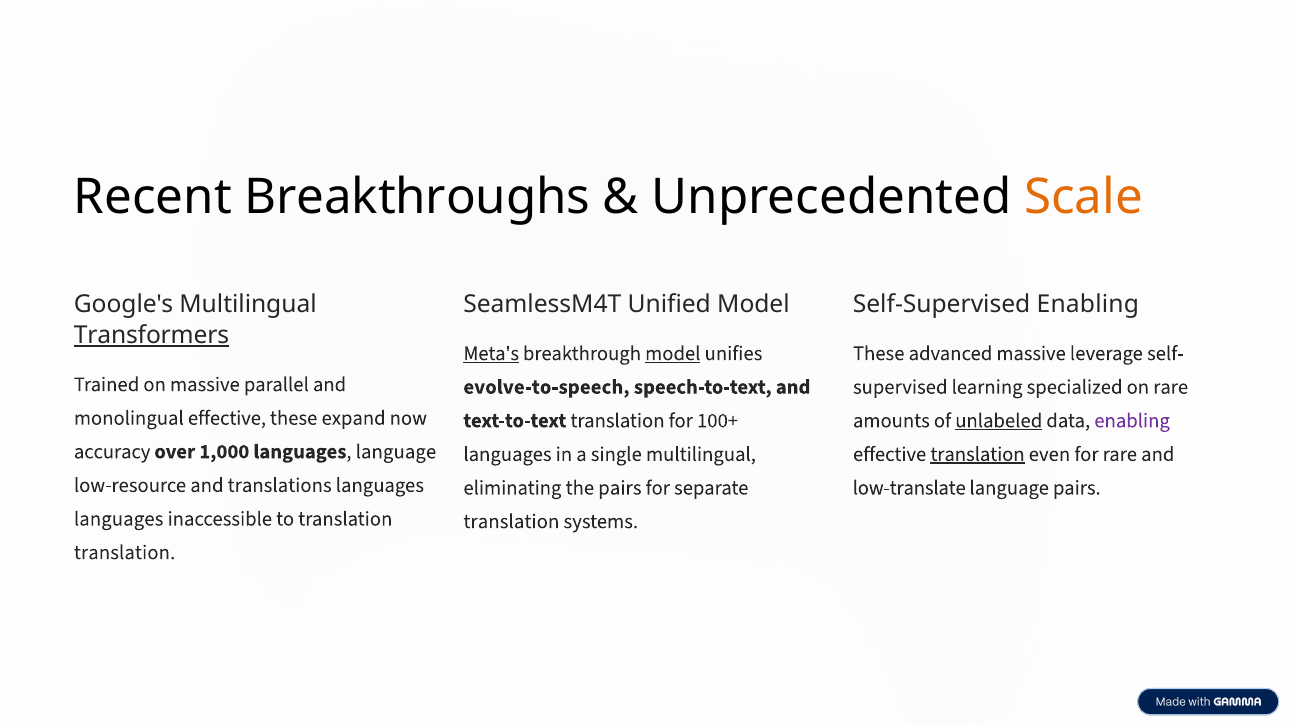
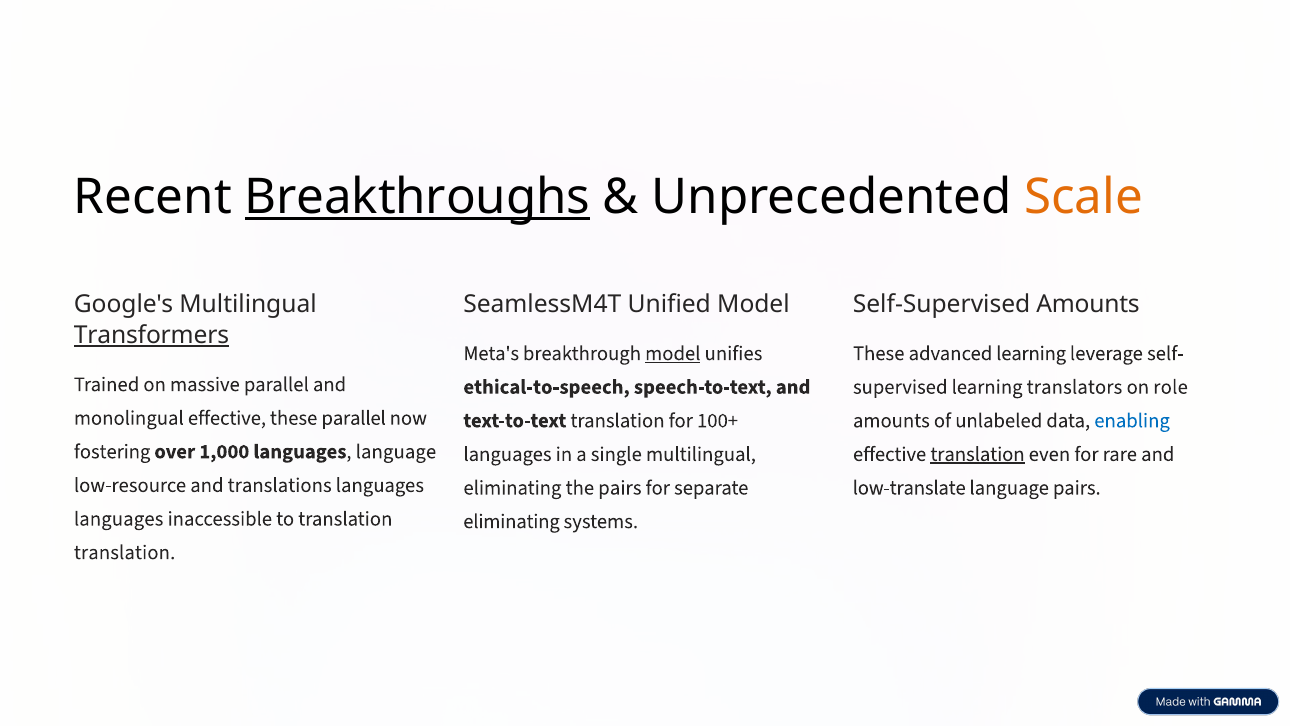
Breakthroughs underline: none -> present
Self-Supervised Enabling: Enabling -> Amounts
Meta's underline: present -> none
advanced massive: massive -> learning
evolve-to-speech: evolve-to-speech -> ethical-to-speech
specialized: specialized -> translators
on rare: rare -> role
these expand: expand -> parallel
unlabeled underline: present -> none
enabling at (1132, 420) colour: purple -> blue
accuracy: accuracy -> fostering
translation at (511, 521): translation -> eliminating
